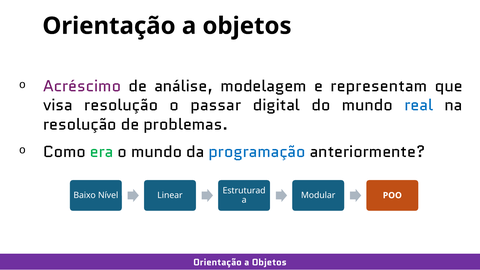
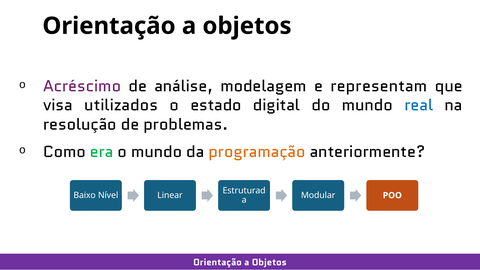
visa resolução: resolução -> utilizados
passar: passar -> estado
programação colour: blue -> orange
